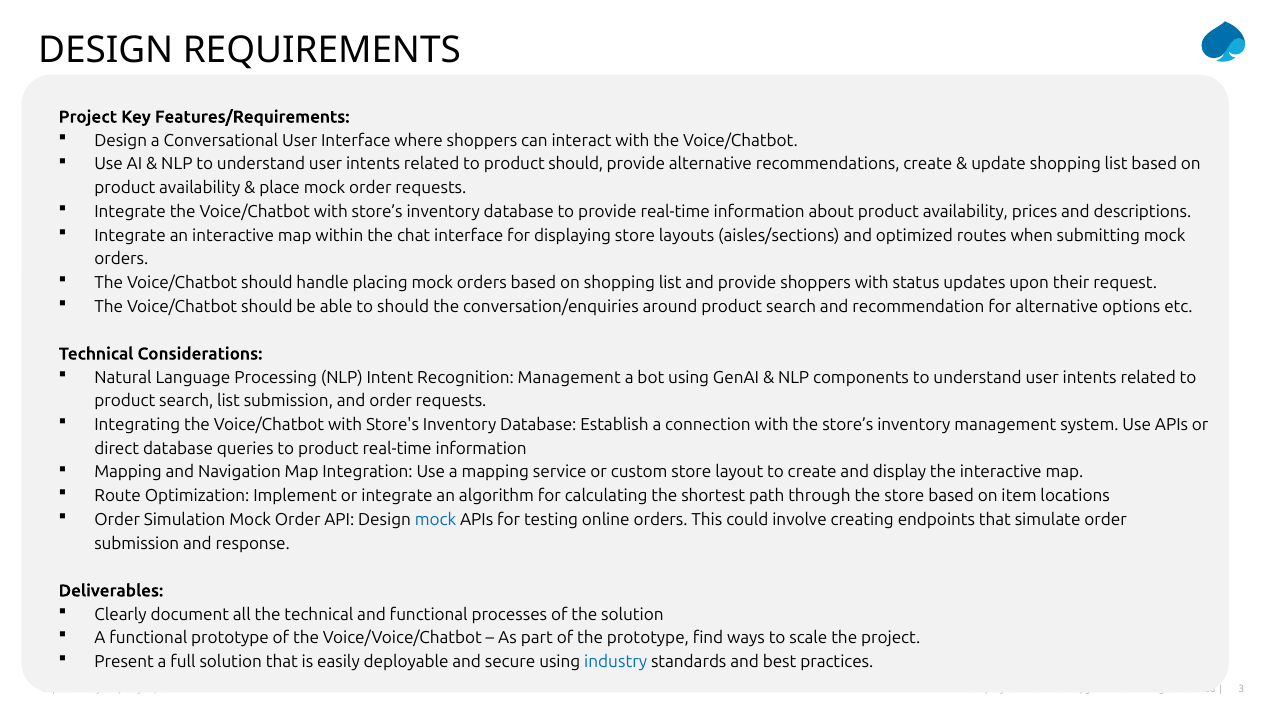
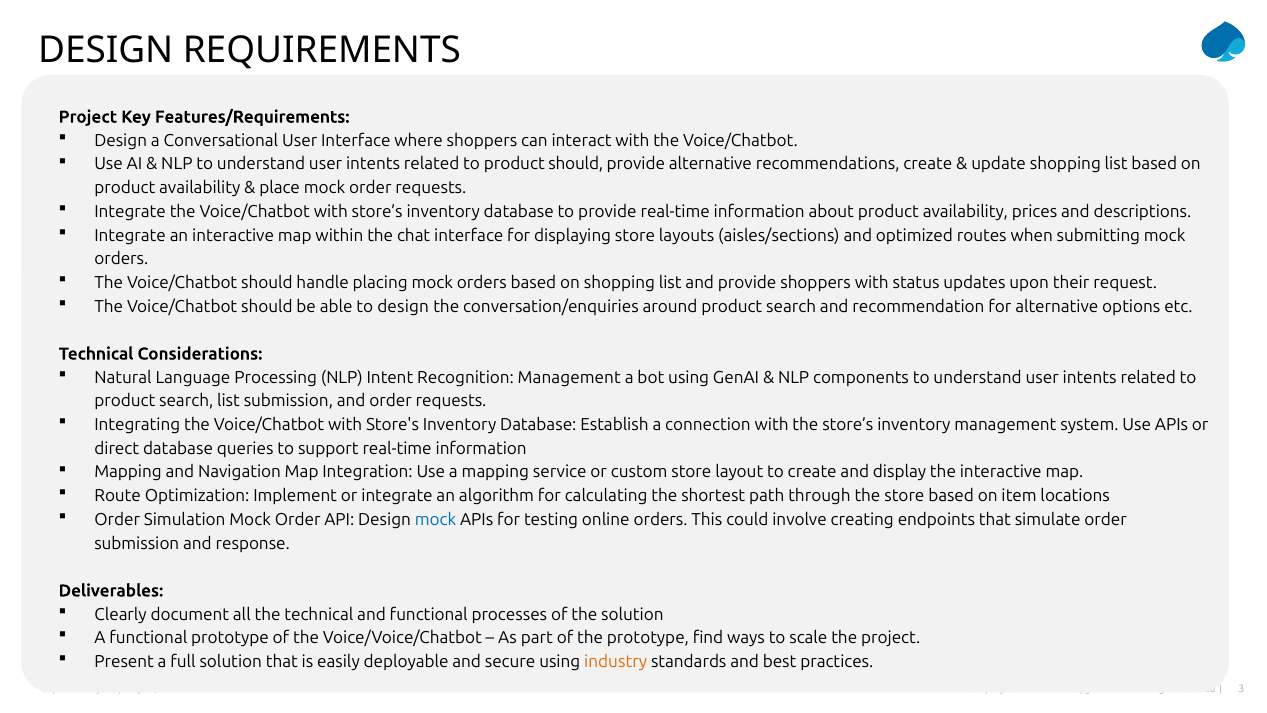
to should: should -> design
queries to product: product -> support
industry colour: blue -> orange
